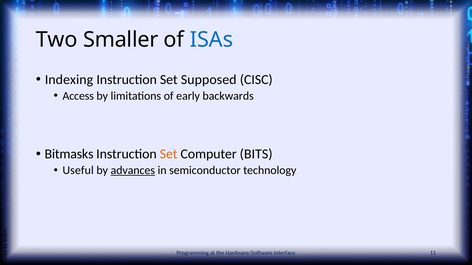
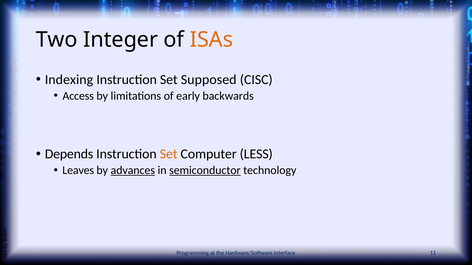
Smaller: Smaller -> Integer
ISAs colour: blue -> orange
Bitmasks: Bitmasks -> Depends
BITS: BITS -> LESS
Useful: Useful -> Leaves
semiconductor underline: none -> present
